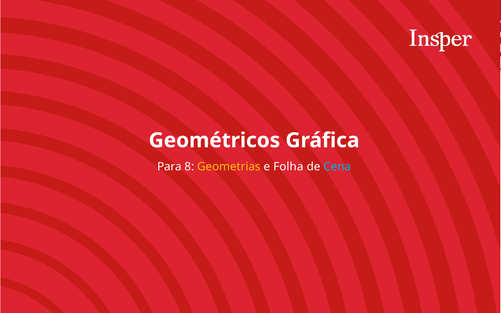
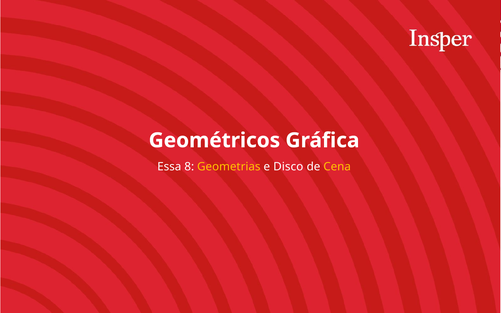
Para: Para -> Essa
Folha: Folha -> Disco
Cena colour: light blue -> yellow
